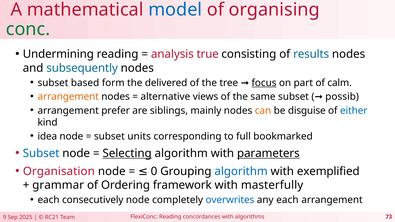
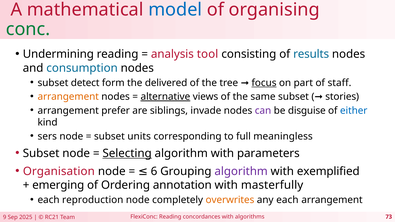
true: true -> tool
subsequently: subsequently -> consumption
based: based -> detect
calm: calm -> staff
alternative underline: none -> present
possib: possib -> stories
mainly: mainly -> invade
can colour: orange -> purple
idea: idea -> sers
bookmarked: bookmarked -> meaningless
Subset at (41, 153) colour: blue -> black
parameters underline: present -> none
0: 0 -> 6
algorithm at (241, 171) colour: blue -> purple
grammar: grammar -> emerging
framework: framework -> annotation
consecutively: consecutively -> reproduction
overwrites colour: blue -> orange
